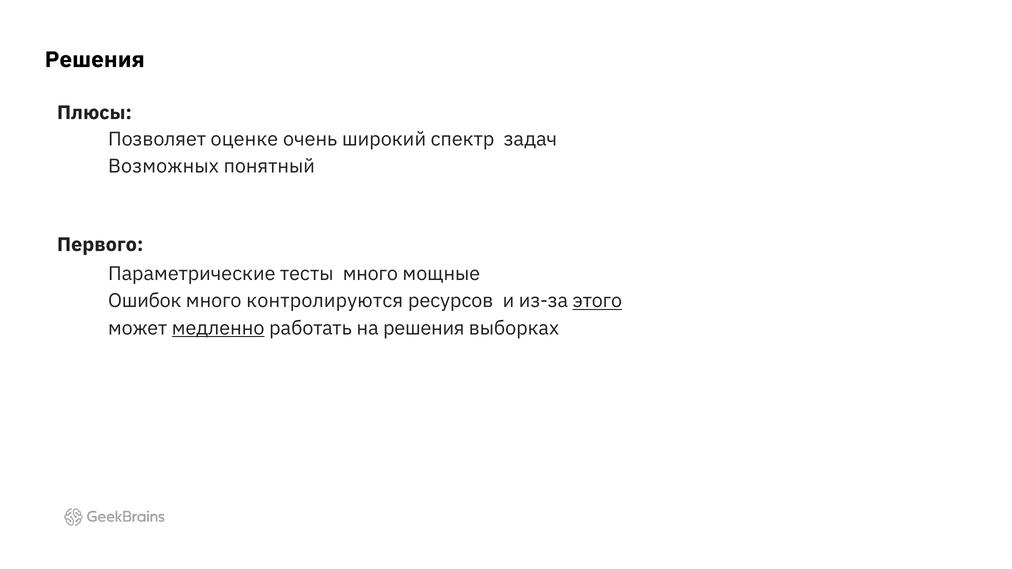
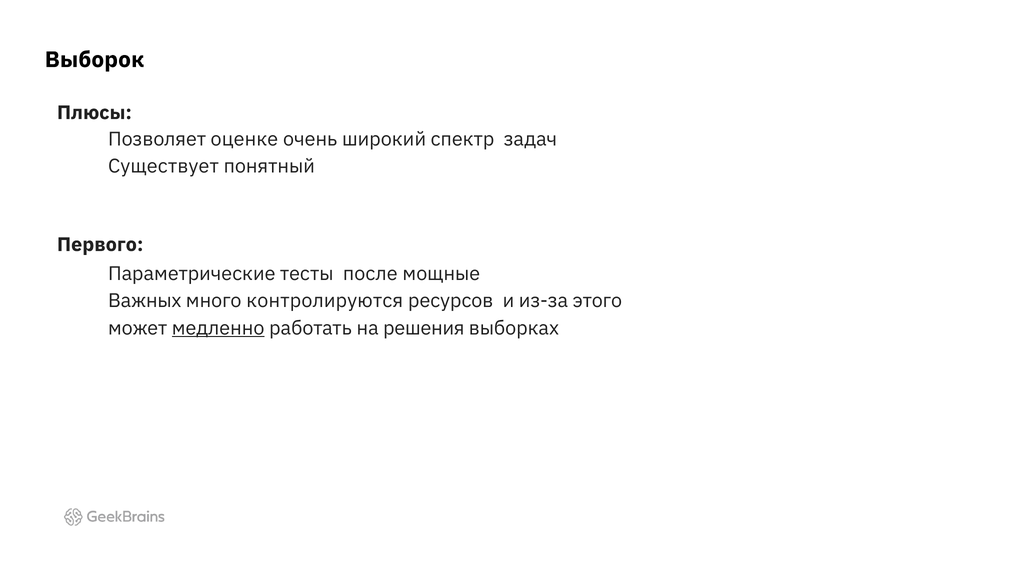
Решения at (95, 60): Решения -> Выборок
Возможных: Возможных -> Существует
тесты много: много -> после
Ошибок: Ошибок -> Важных
этого underline: present -> none
